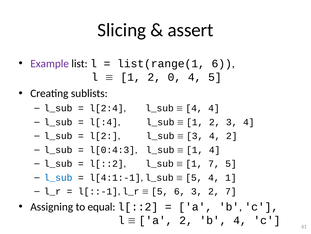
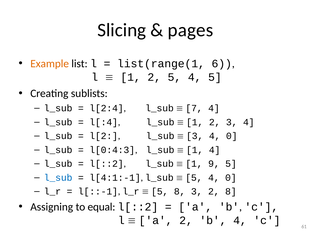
assert: assert -> pages
Example colour: purple -> orange
2 0: 0 -> 5
4 at (194, 108): 4 -> 7
3 4 2: 2 -> 0
1 7: 7 -> 9
5 4 1: 1 -> 0
5 6: 6 -> 8
2 7: 7 -> 8
